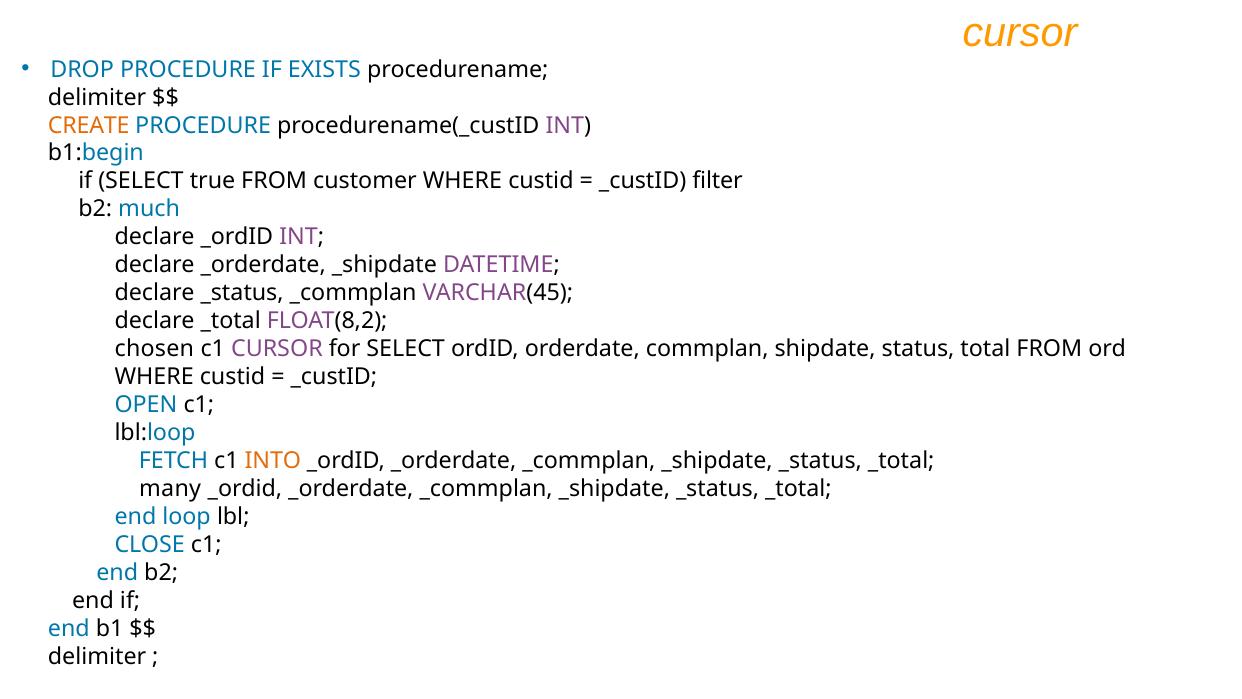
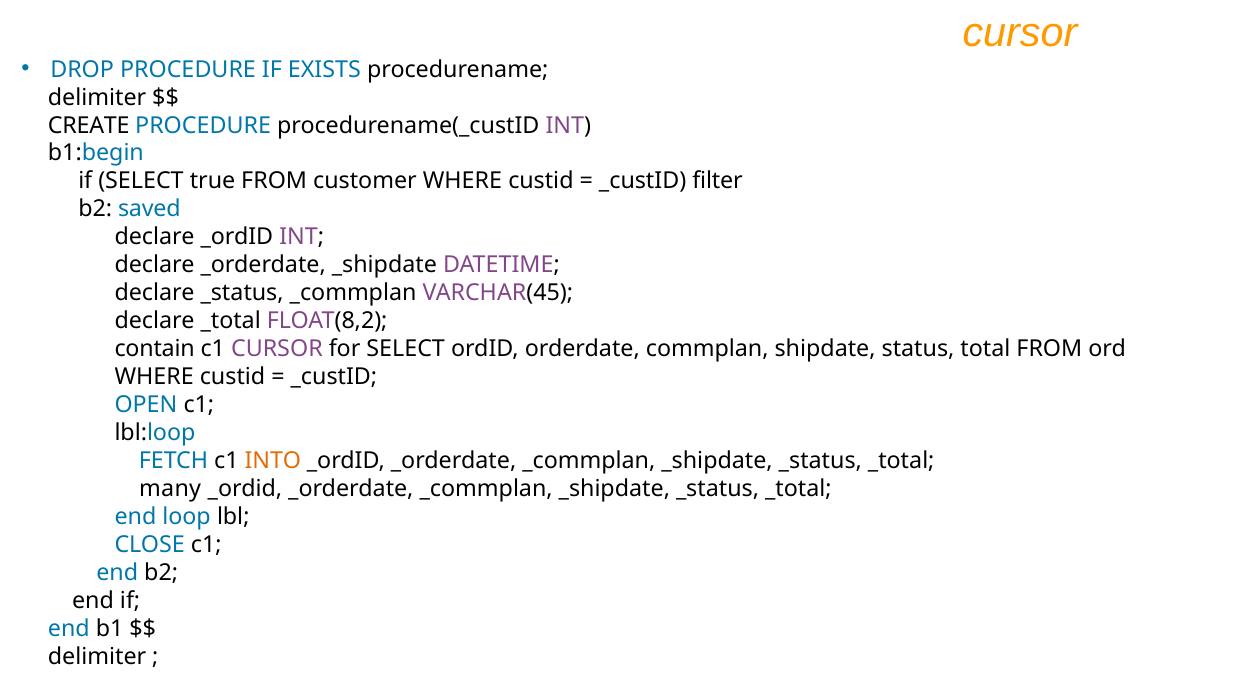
CREATE colour: orange -> black
much: much -> saved
chosen: chosen -> contain
